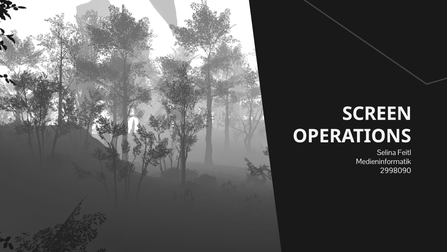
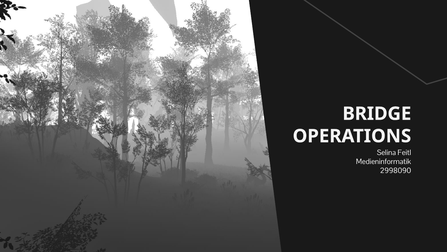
SCREEN: SCREEN -> BRIDGE
